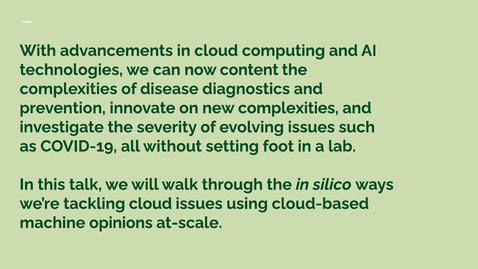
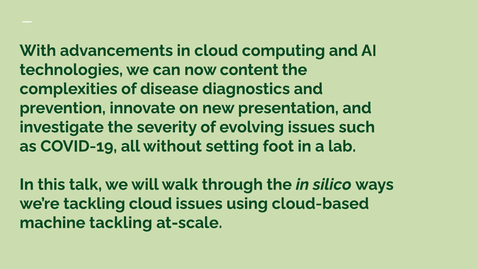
new complexities: complexities -> presentation
machine opinions: opinions -> tackling
